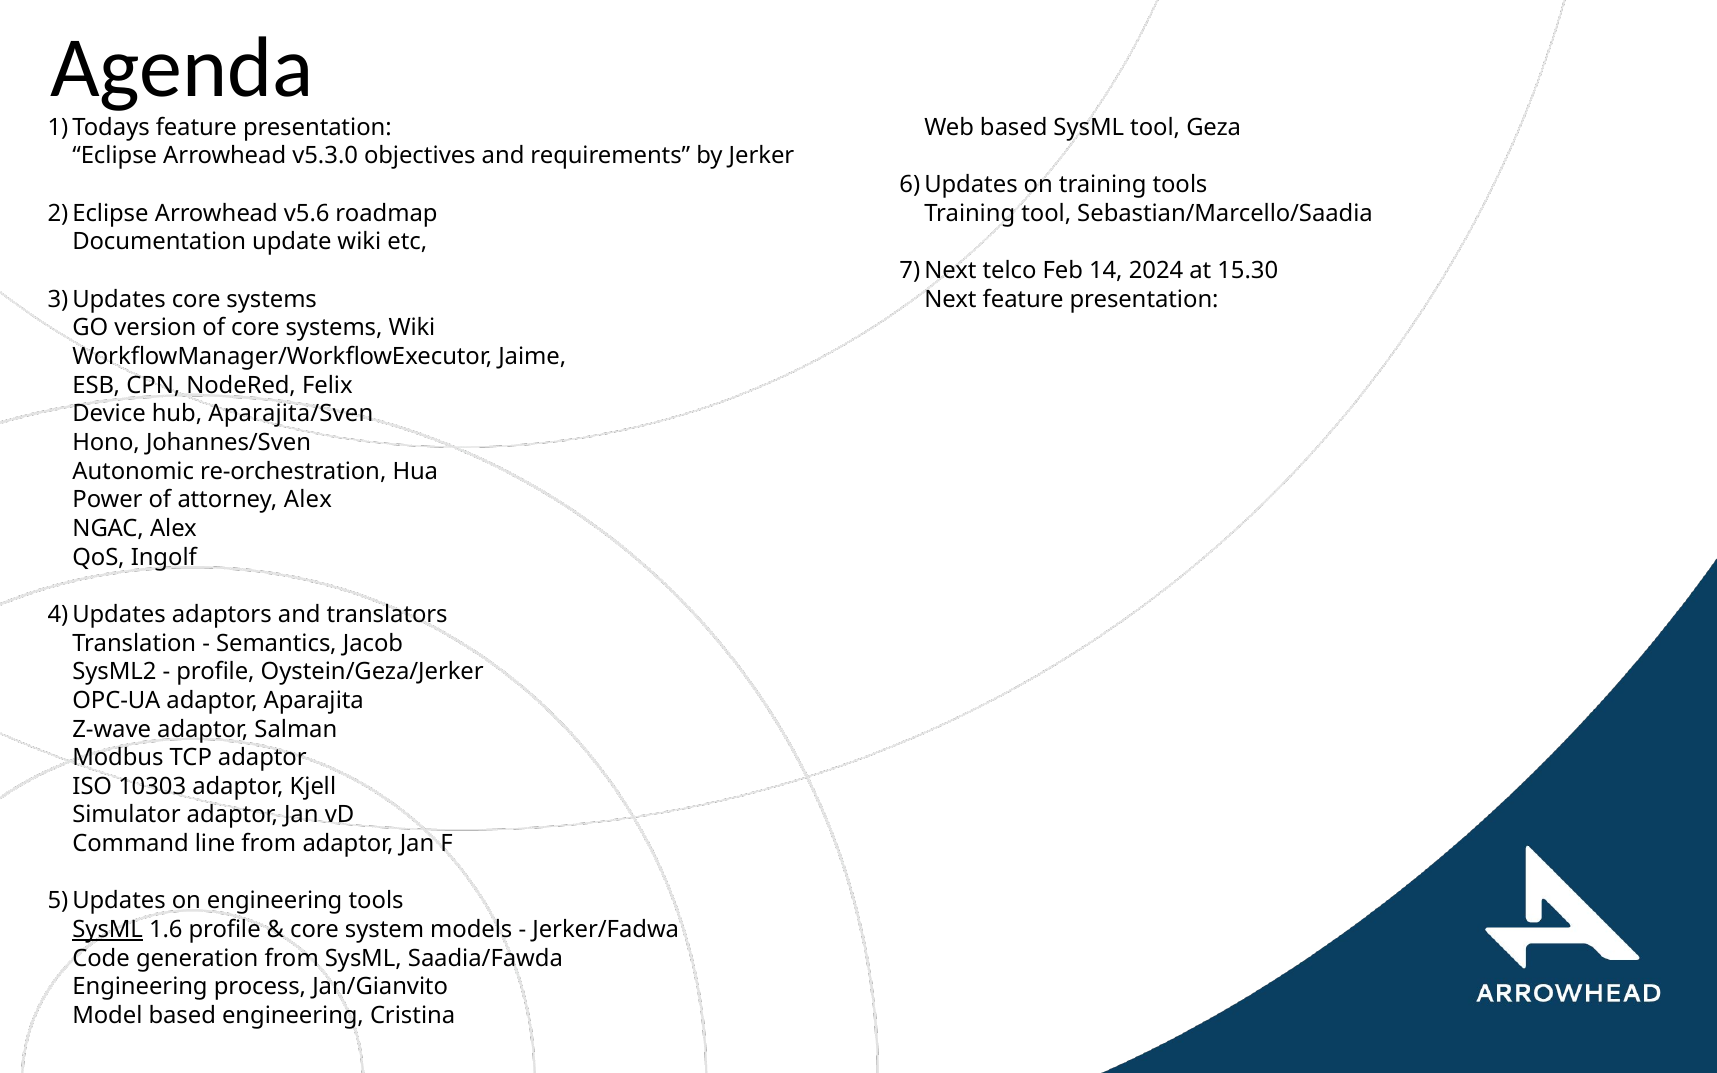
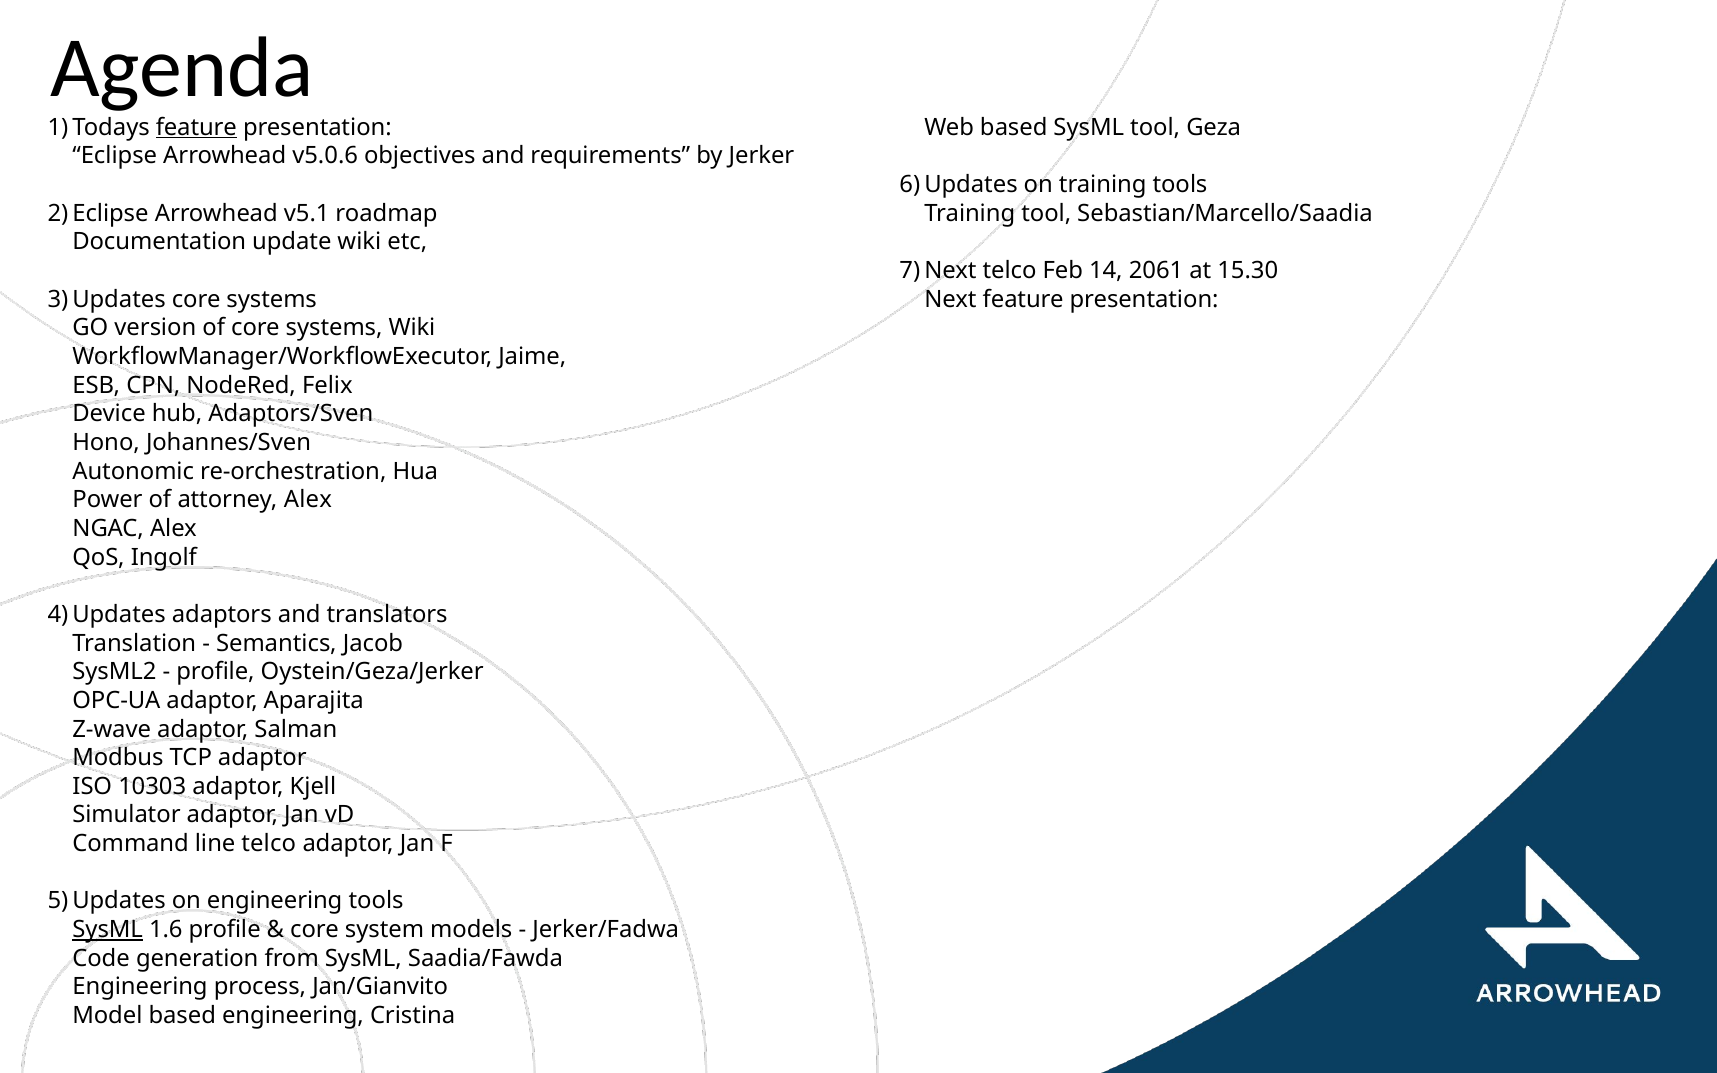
feature at (196, 127) underline: none -> present
v5.3.0: v5.3.0 -> v5.0.6
v5.6: v5.6 -> v5.1
2024: 2024 -> 2061
Aparajita/Sven: Aparajita/Sven -> Adaptors/Sven
line from: from -> telco
